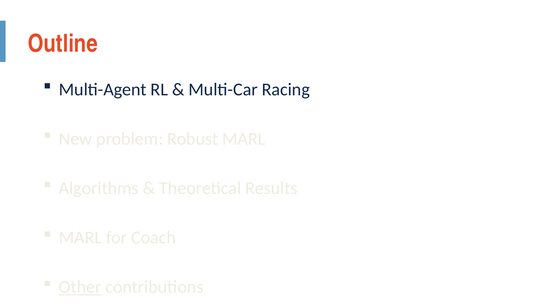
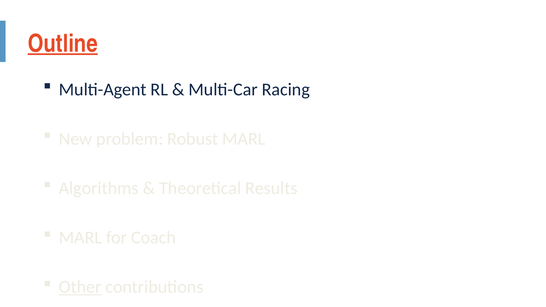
Outline underline: none -> present
